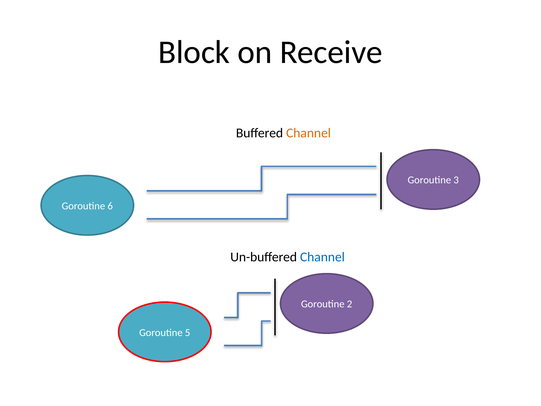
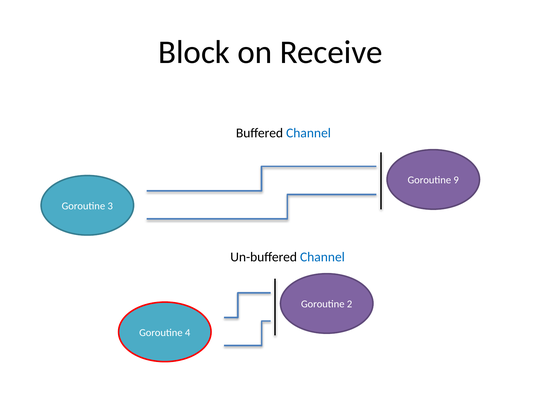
Channel at (309, 133) colour: orange -> blue
3: 3 -> 9
6: 6 -> 3
5: 5 -> 4
